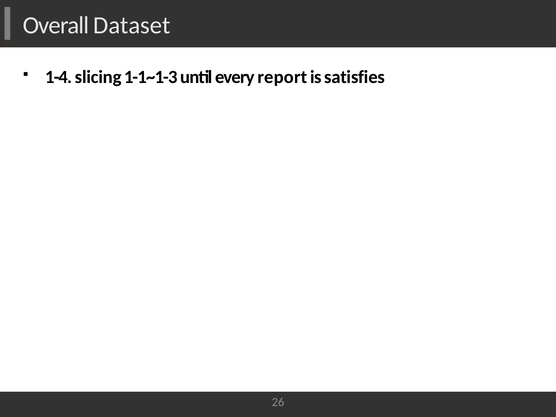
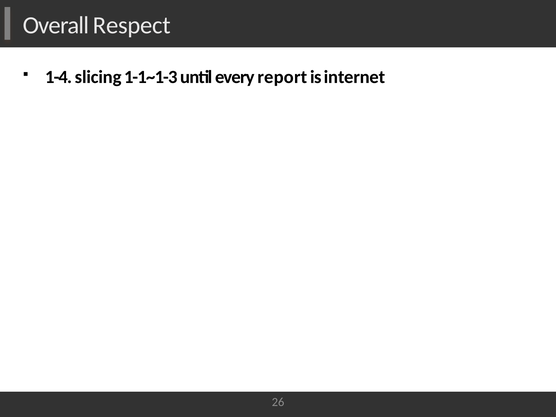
Dataset: Dataset -> Respect
satisfies: satisfies -> internet
